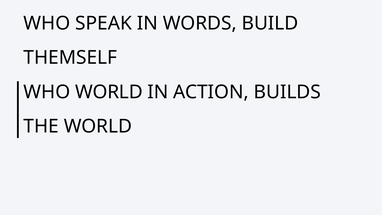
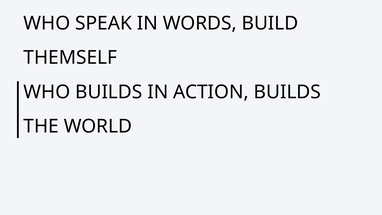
WHO WORLD: WORLD -> BUILDS
